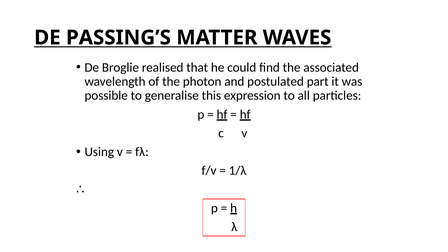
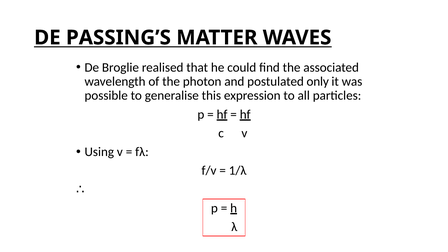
part: part -> only
